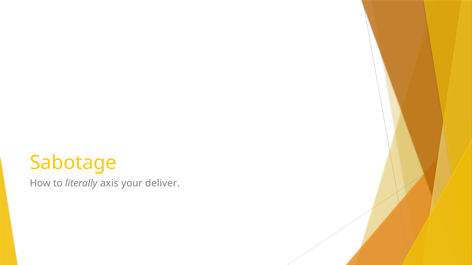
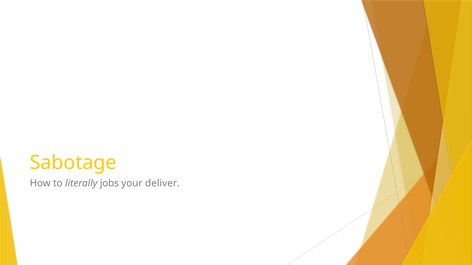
axis: axis -> jobs
